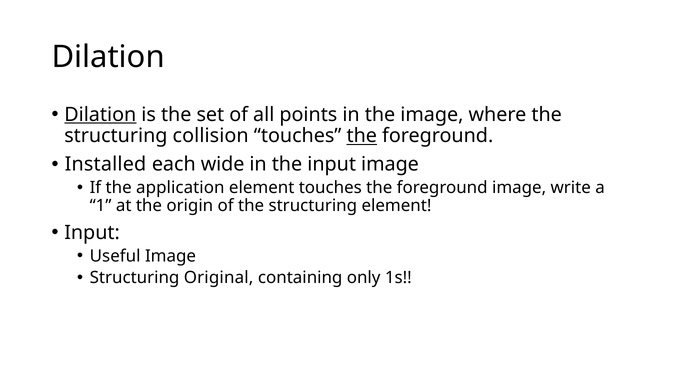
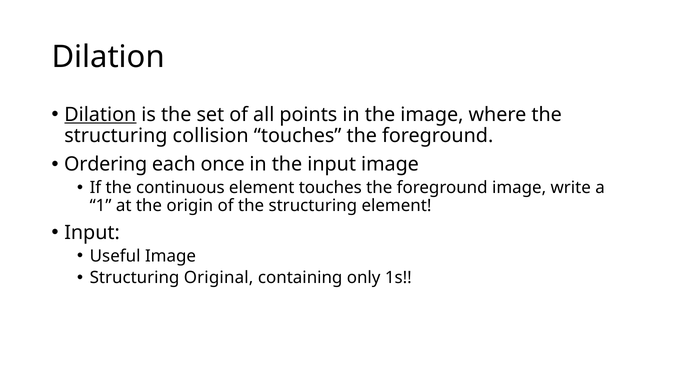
the at (362, 136) underline: present -> none
Installed: Installed -> Ordering
wide: wide -> once
application: application -> continuous
